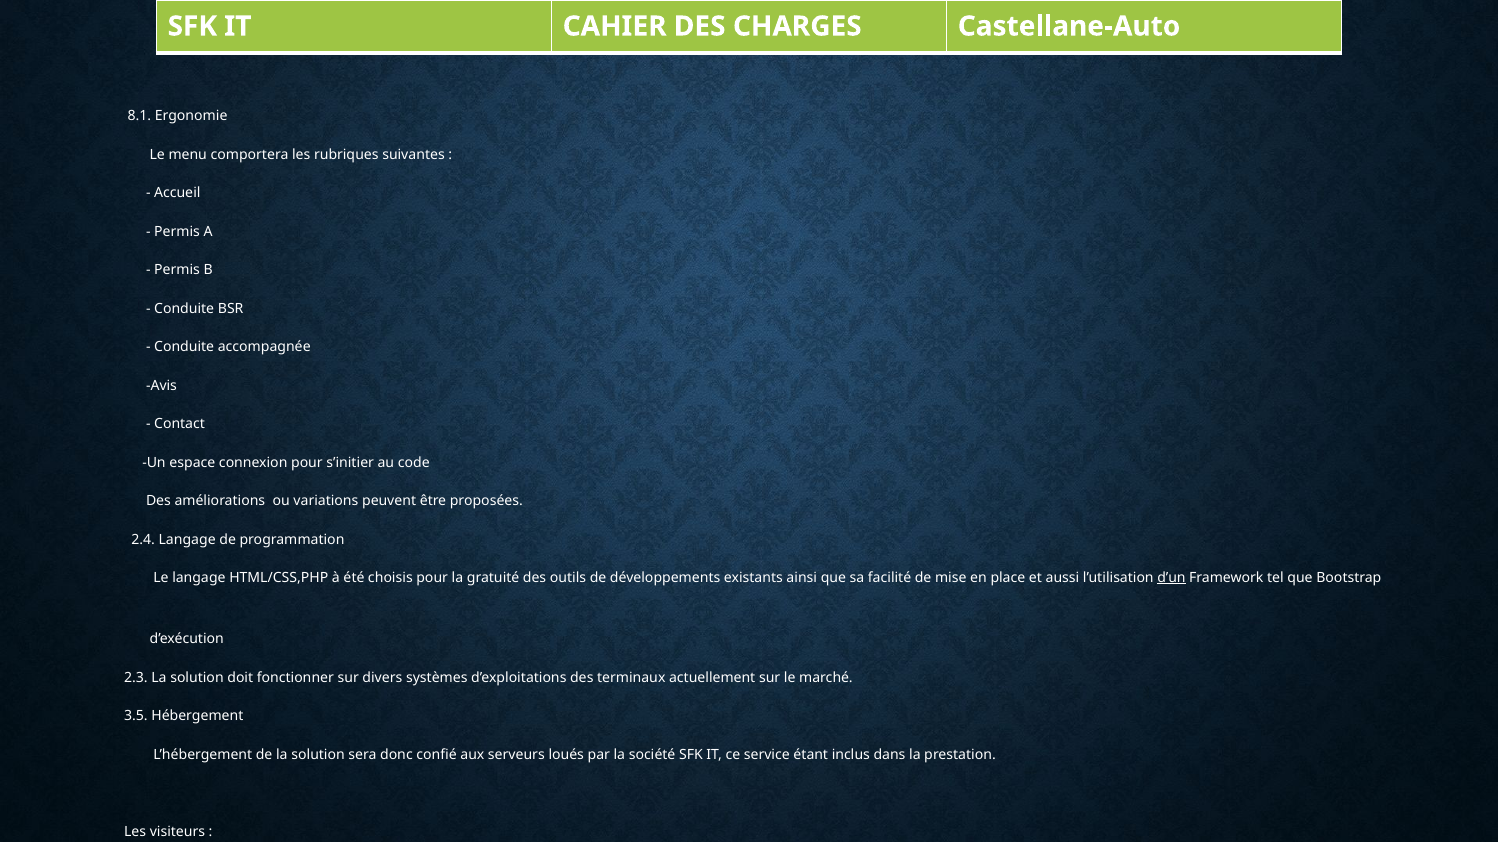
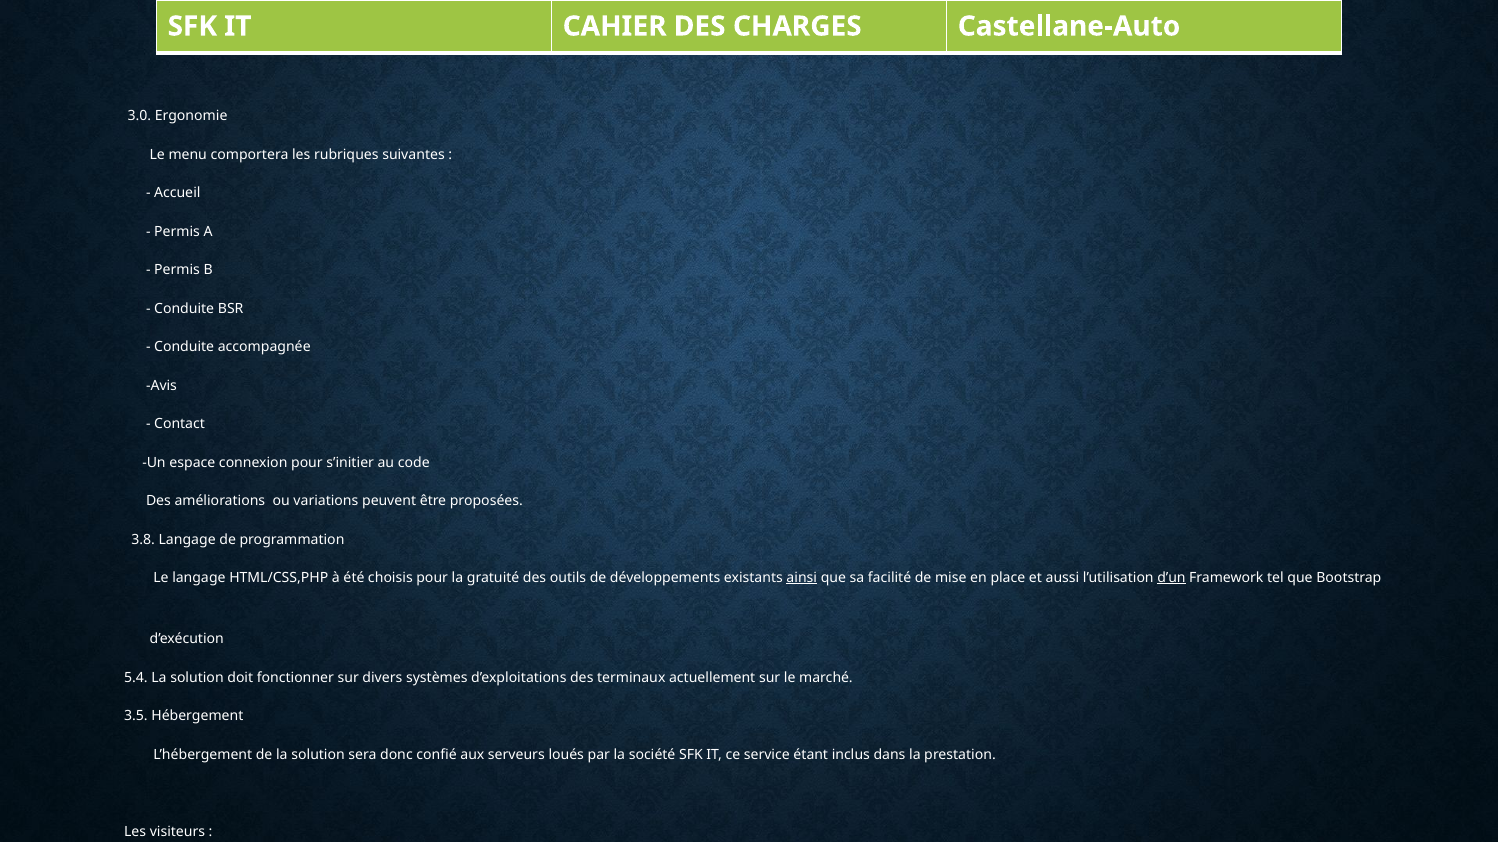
8.1: 8.1 -> 3.0
2.4: 2.4 -> 3.8
ainsi underline: none -> present
2.3: 2.3 -> 5.4
